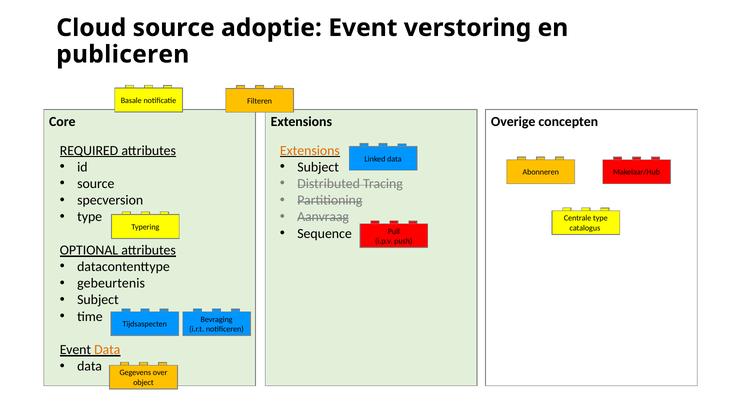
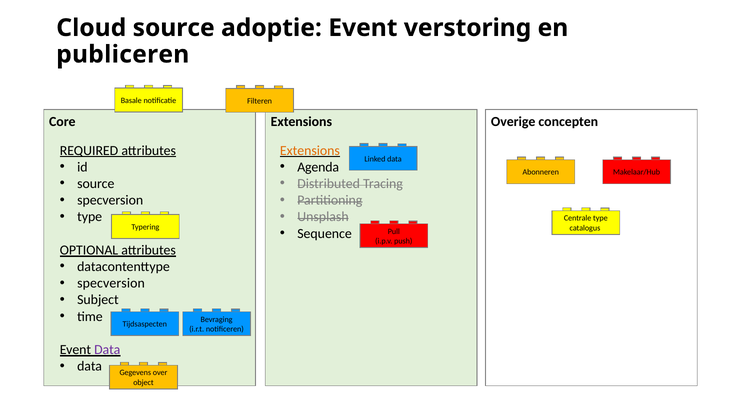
Subject at (318, 167): Subject -> Agenda
Aanvraag: Aanvraag -> Unsplash
gebeurtenis at (111, 283): gebeurtenis -> specversion
Data at (107, 350) colour: orange -> purple
